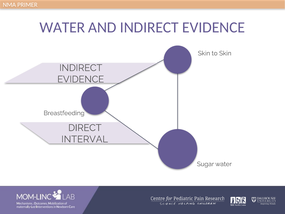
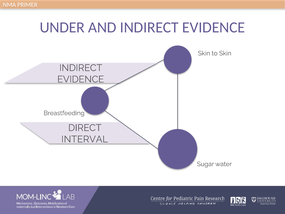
WATER at (62, 27): WATER -> UNDER
